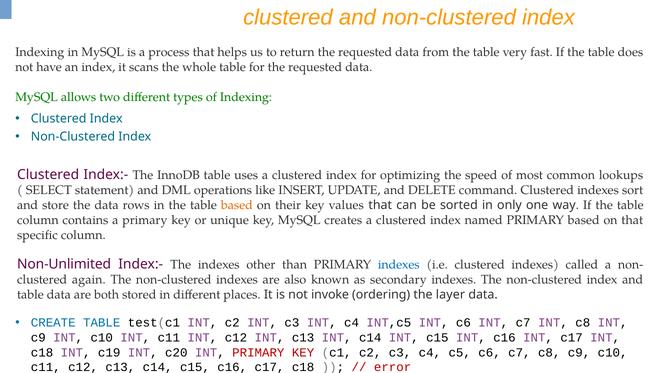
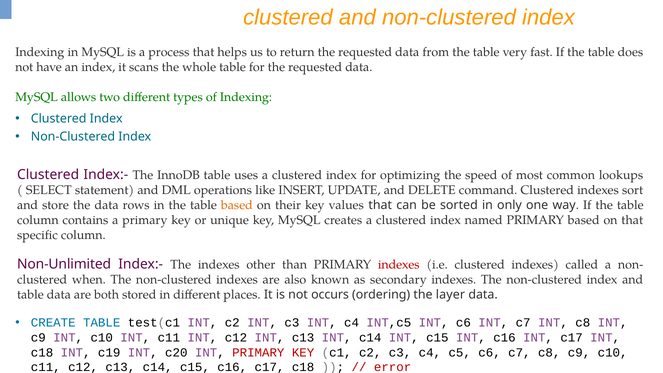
indexes at (399, 265) colour: blue -> red
again: again -> when
invoke: invoke -> occurs
